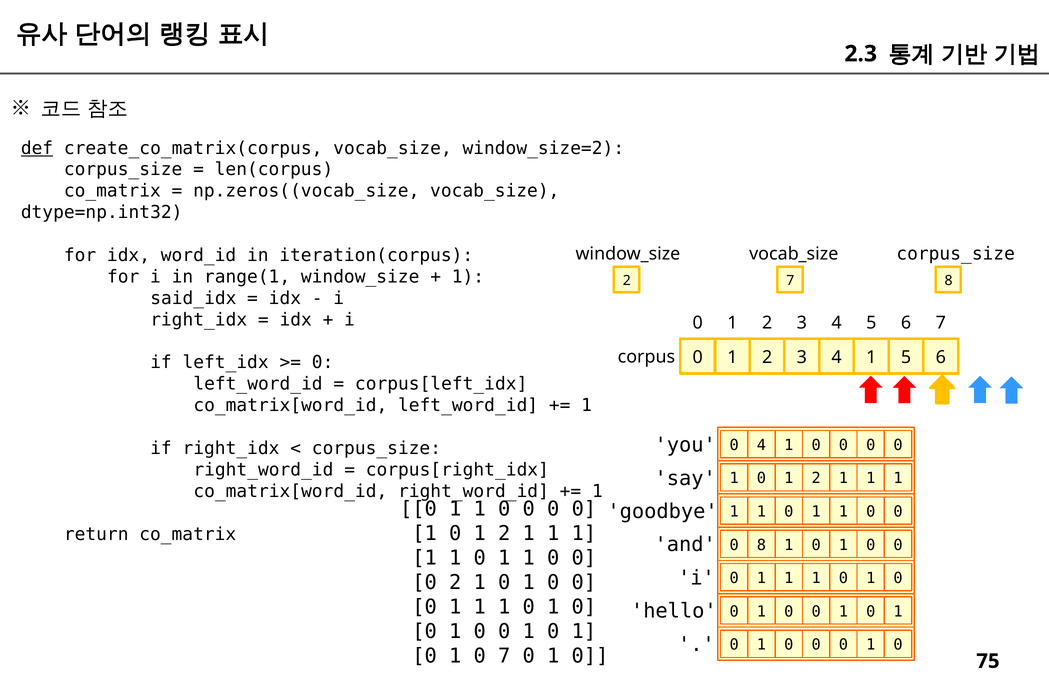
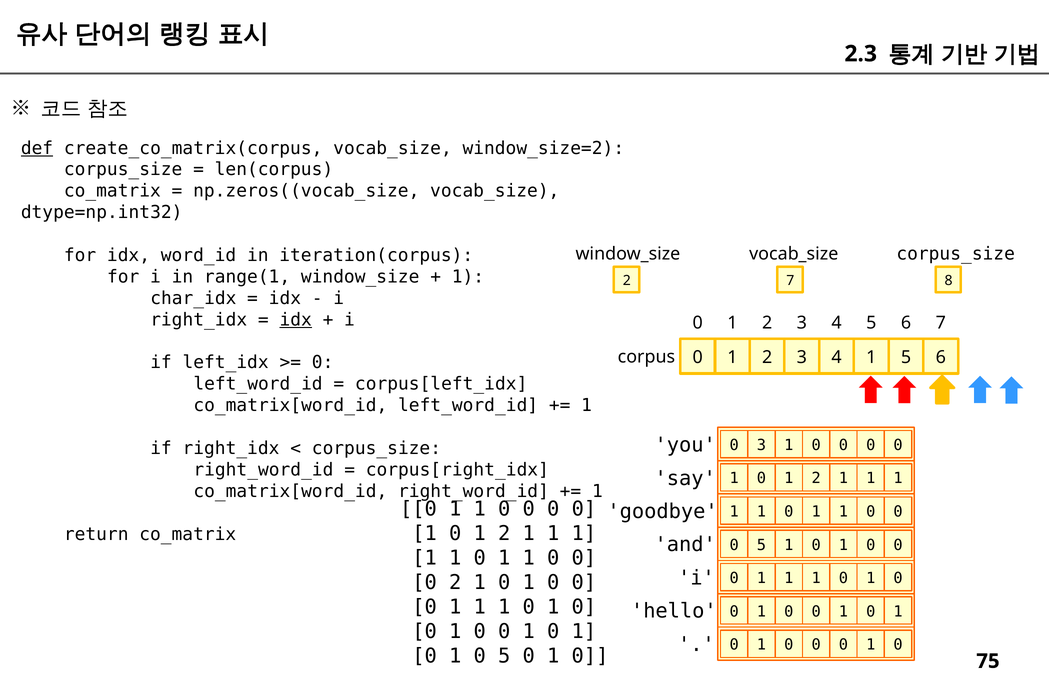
said_idx: said_idx -> char_idx
idx at (296, 320) underline: none -> present
0 4: 4 -> 3
8 at (761, 545): 8 -> 5
1 0 7: 7 -> 5
